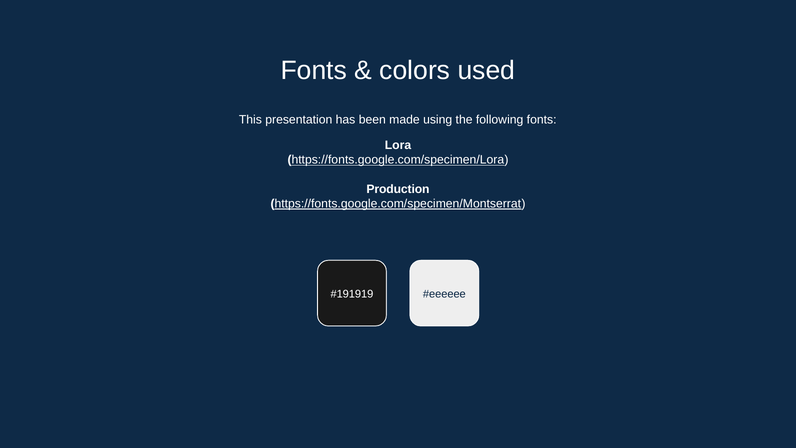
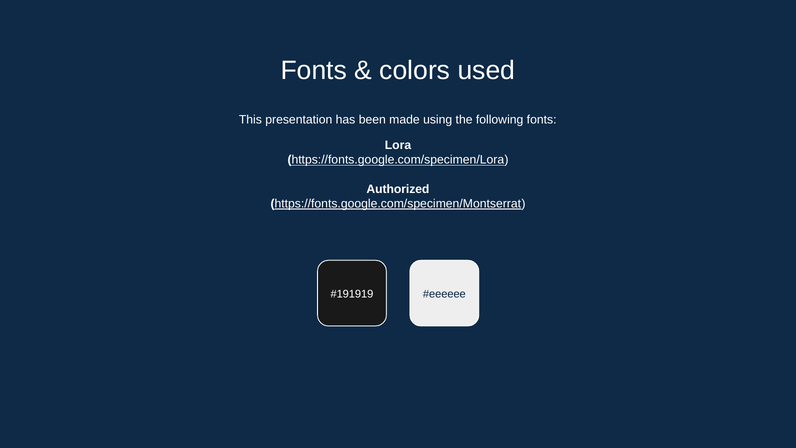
Production: Production -> Authorized
